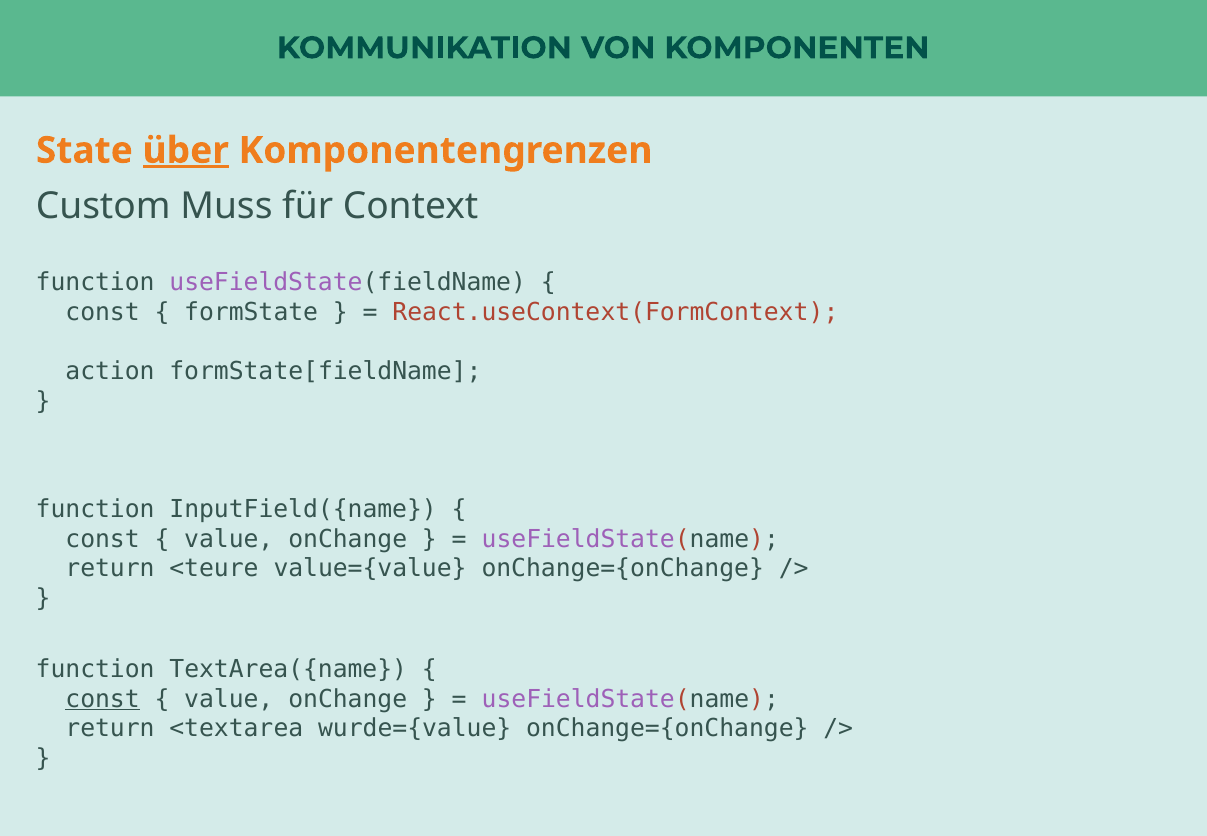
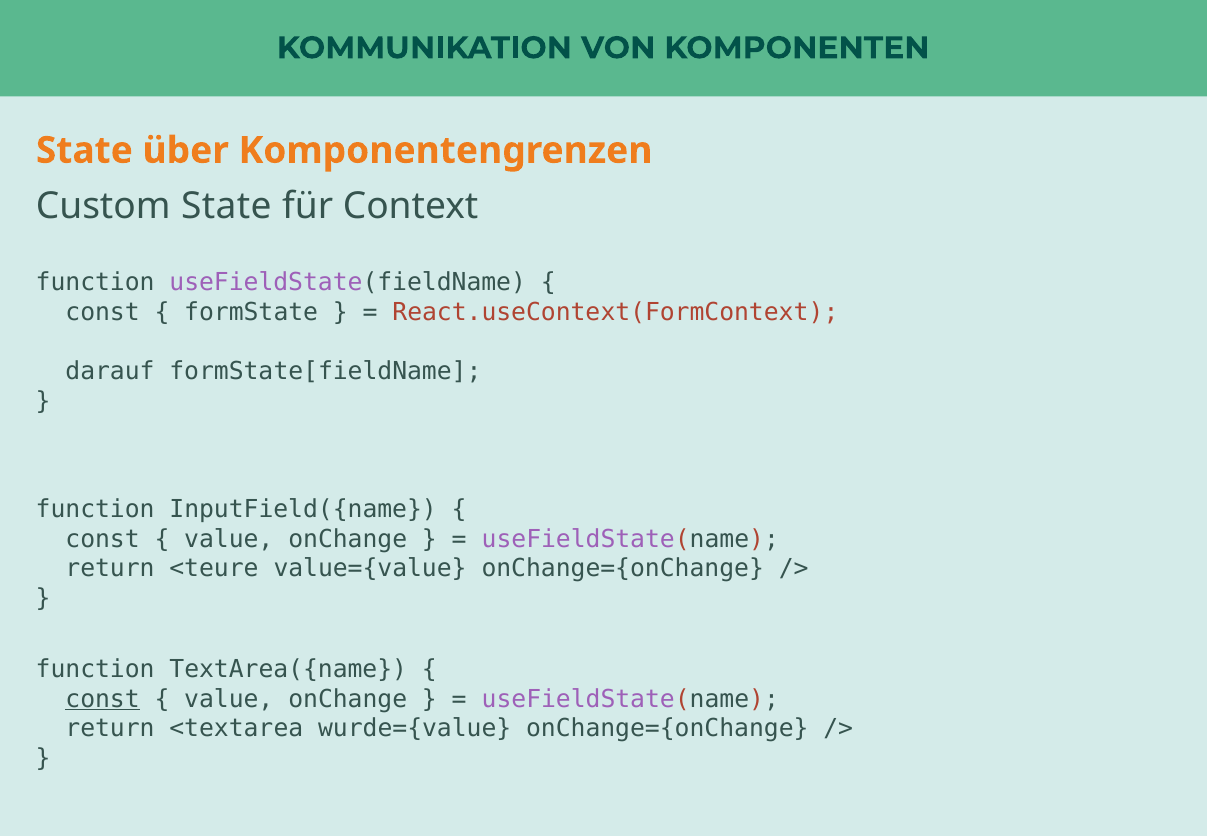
über underline: present -> none
Custom Muss: Muss -> State
action: action -> darauf
